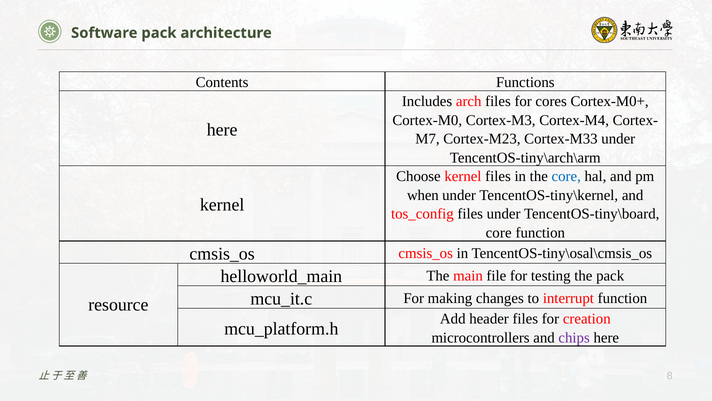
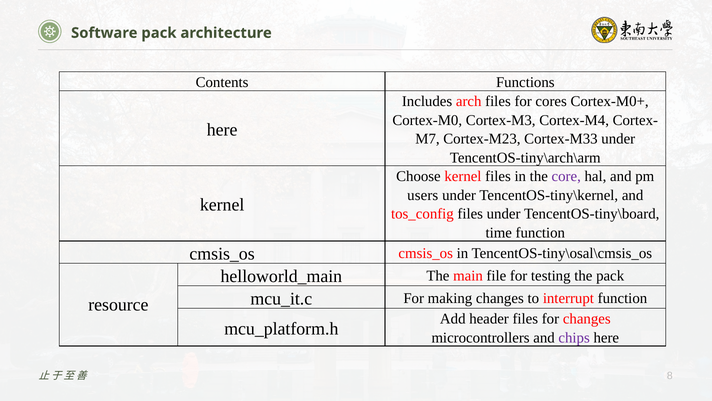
core at (566, 176) colour: blue -> purple
when: when -> users
core at (499, 233): core -> time
for creation: creation -> changes
